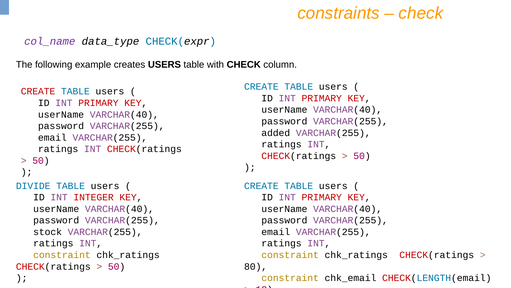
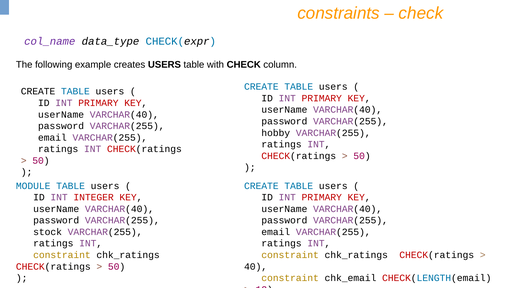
CREATE at (38, 91) colour: red -> black
added: added -> hobby
DIVIDE: DIVIDE -> MODULE
80: 80 -> 40
